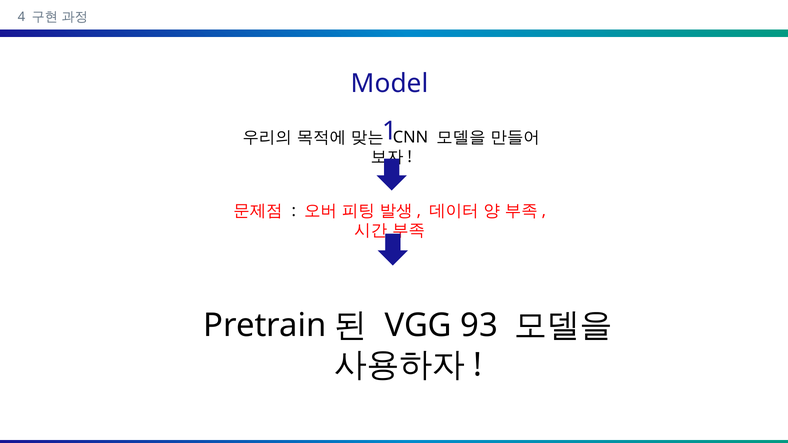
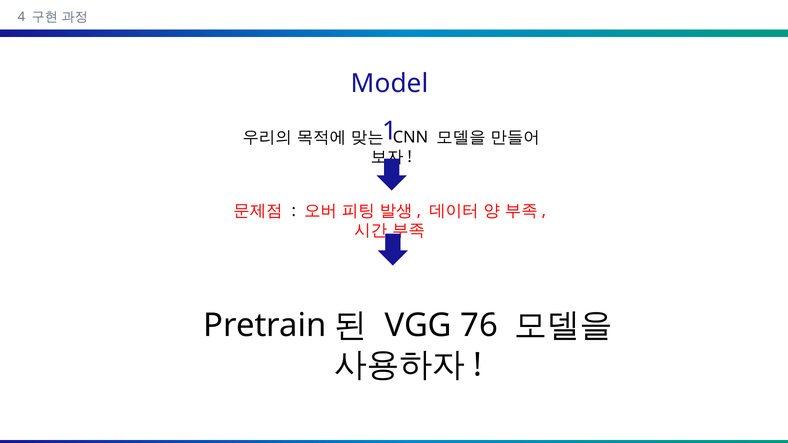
93: 93 -> 76
